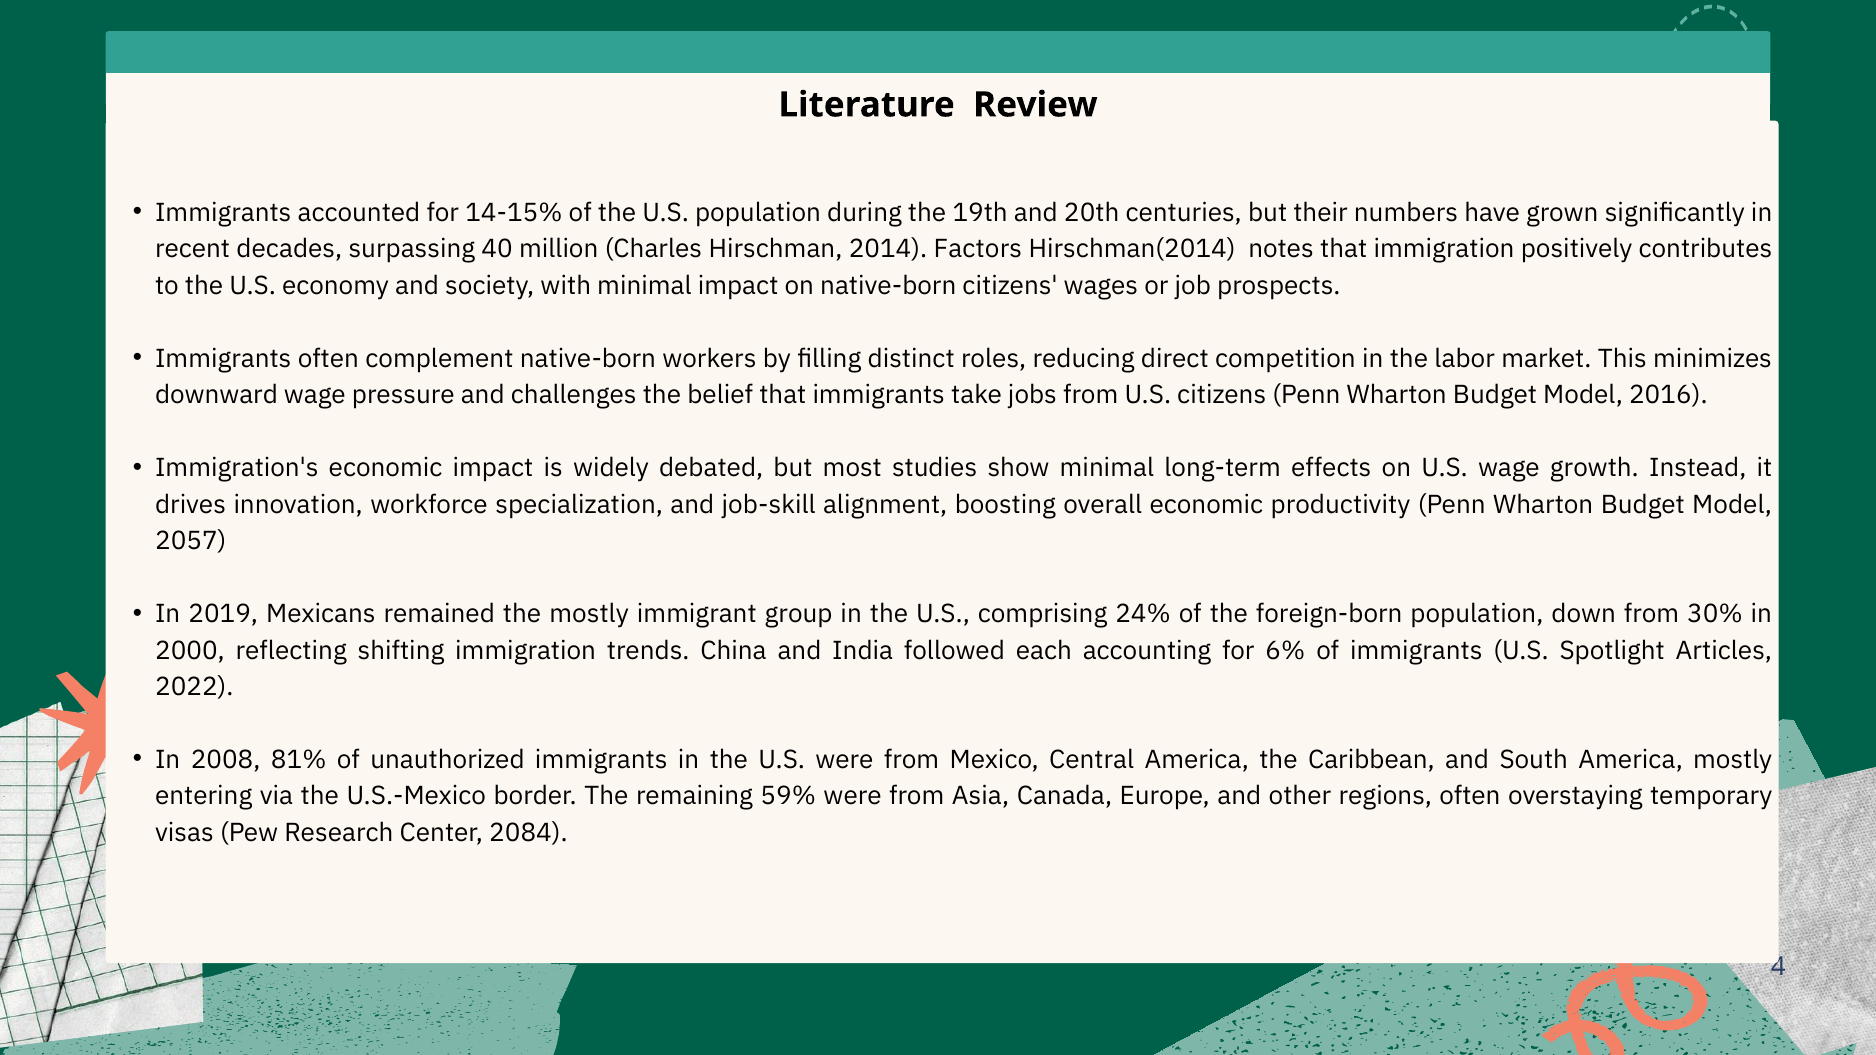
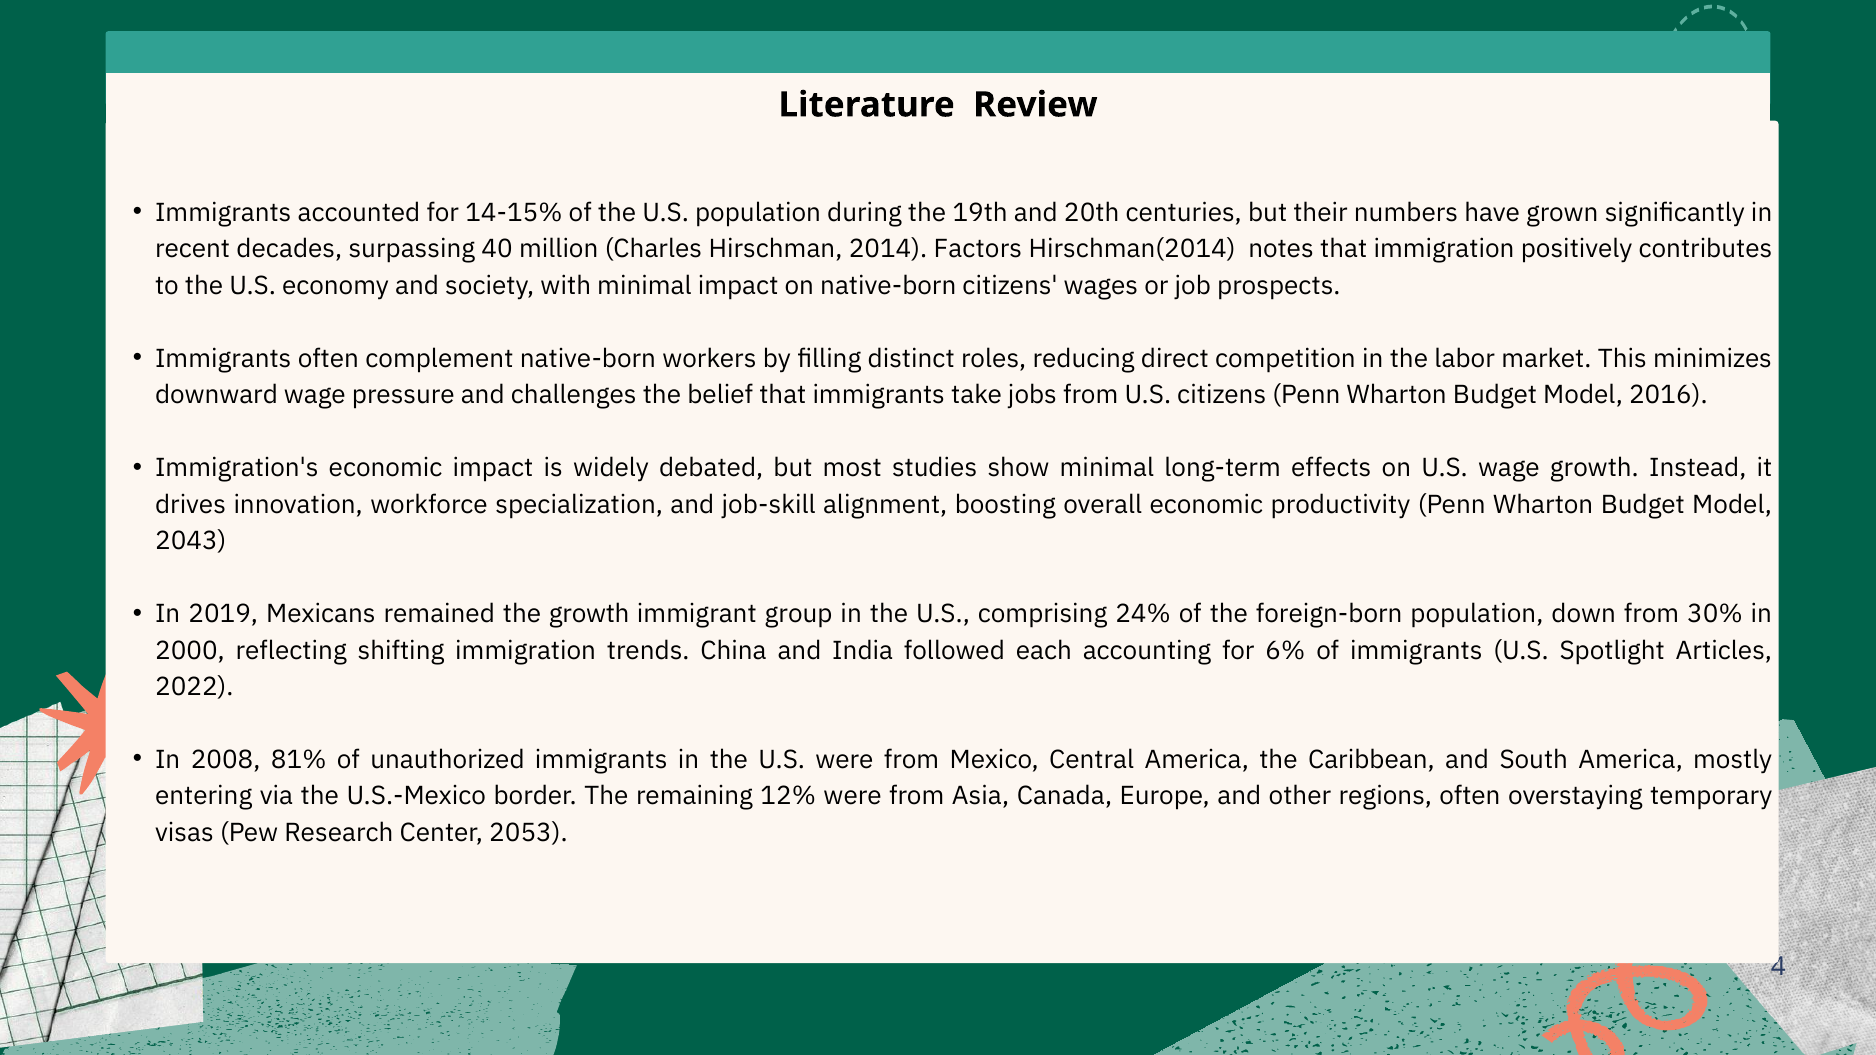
2057: 2057 -> 2043
the mostly: mostly -> growth
59%: 59% -> 12%
2084: 2084 -> 2053
